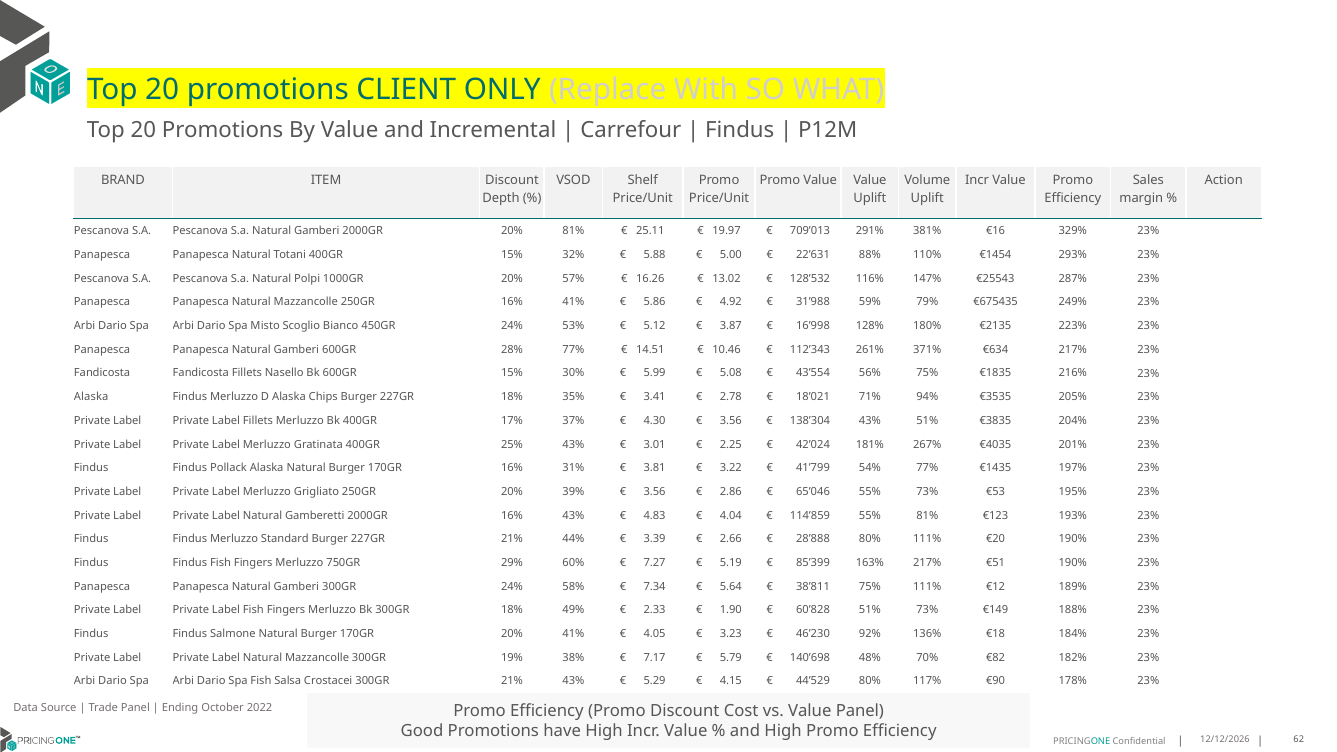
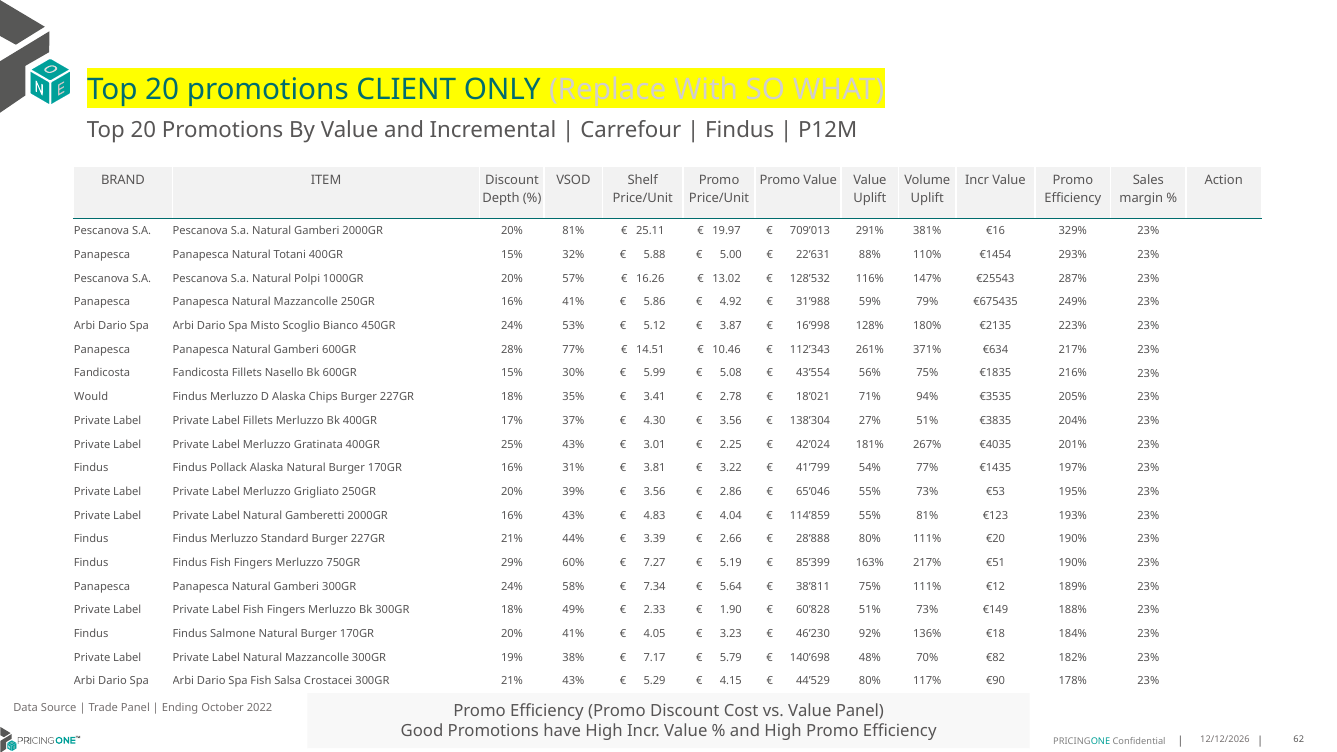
Alaska at (91, 397): Alaska -> Would
138’304 43%: 43% -> 27%
